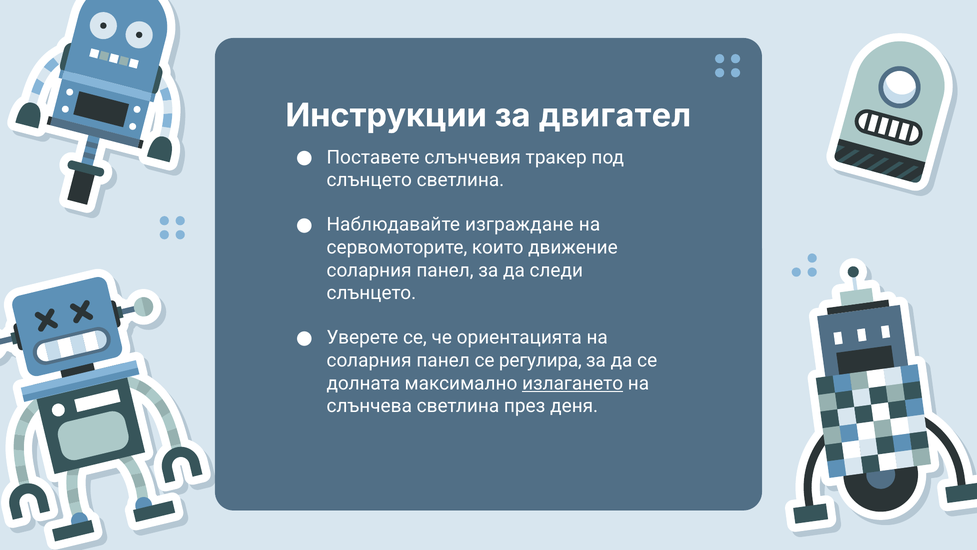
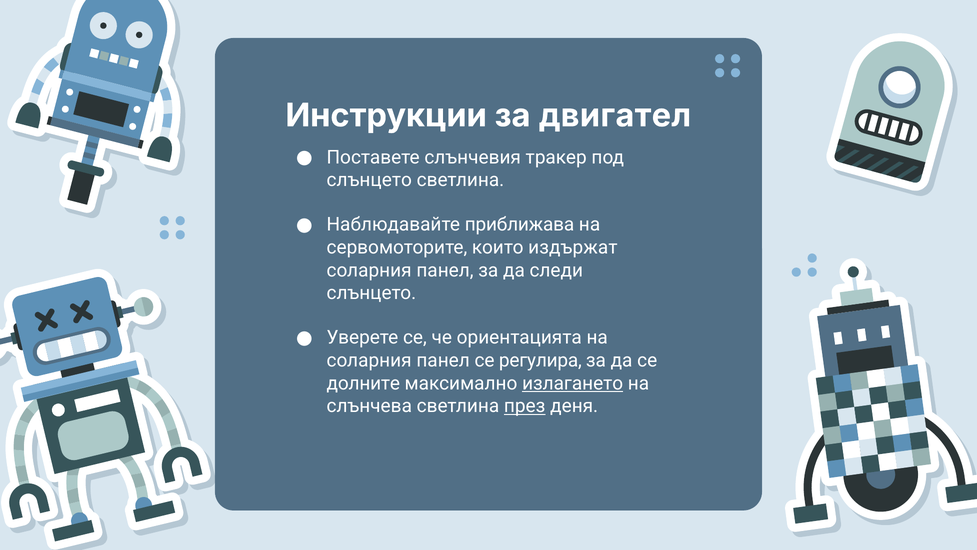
изграждане: изграждане -> приближава
движение: движение -> издържат
долната: долната -> долните
през underline: none -> present
